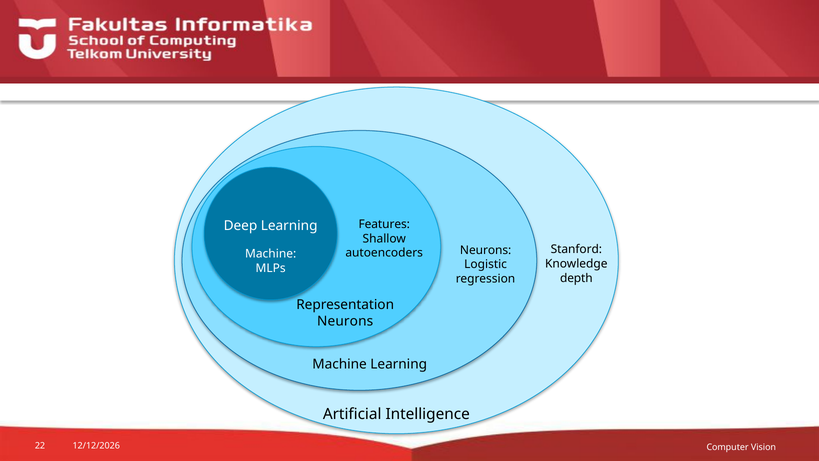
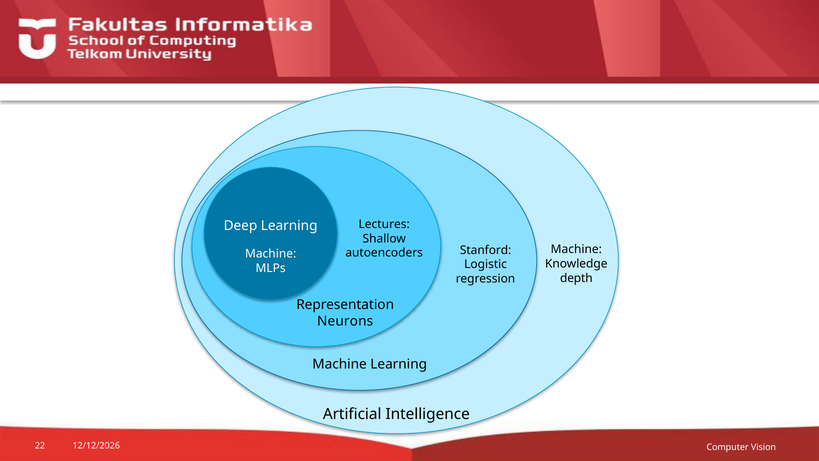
Features: Features -> Lectures
Stanford at (576, 249): Stanford -> Machine
Neurons at (486, 250): Neurons -> Stanford
